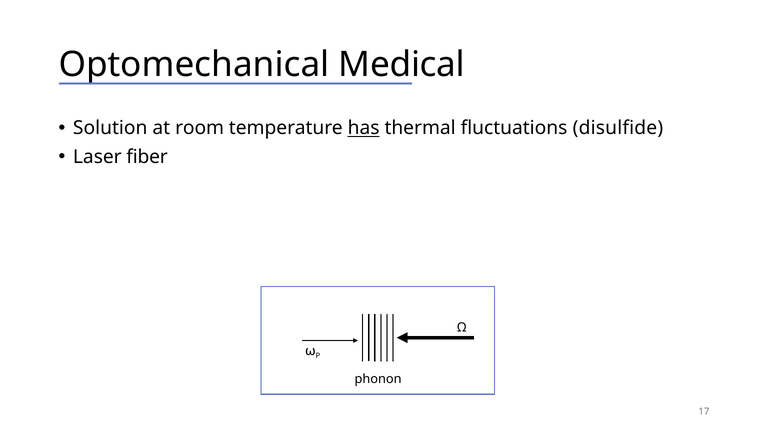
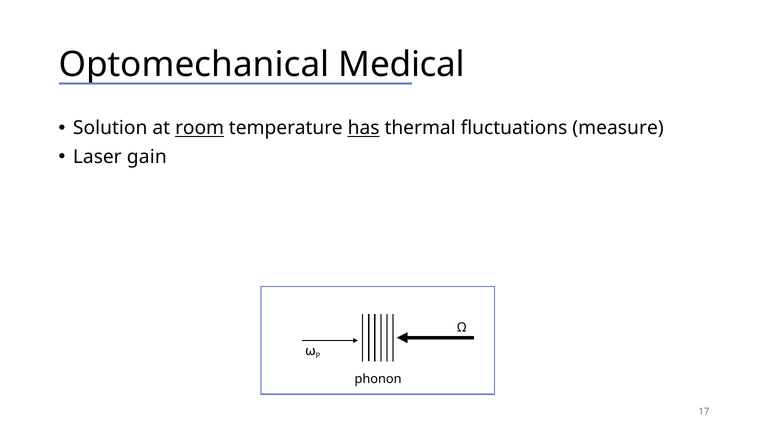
room underline: none -> present
disulfide: disulfide -> measure
fiber: fiber -> gain
